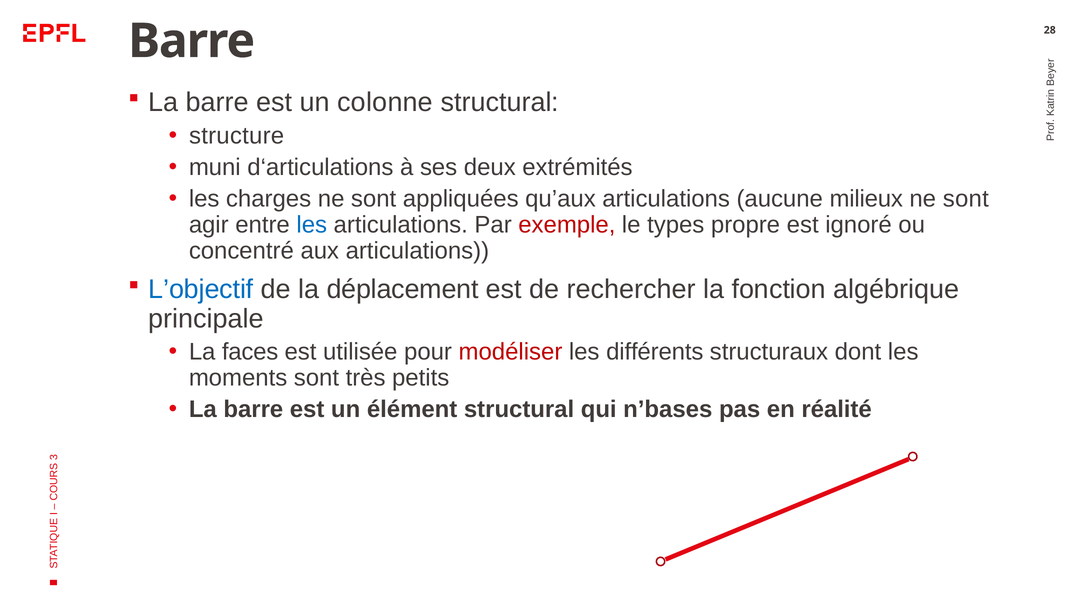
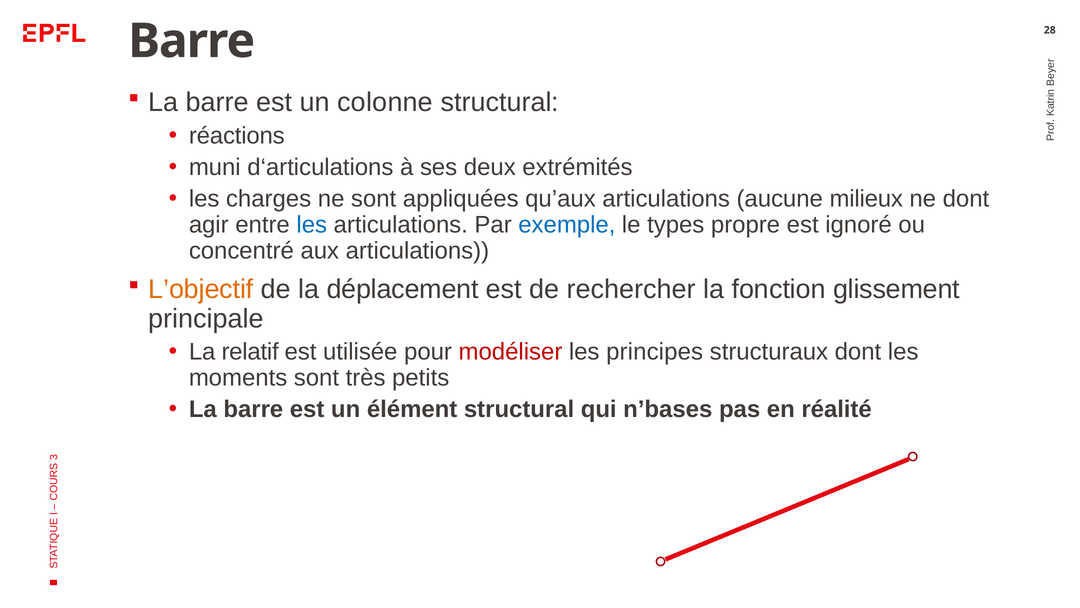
structure: structure -> réactions
sont at (966, 199): sont -> dont
exemple colour: red -> blue
L’objectif colour: blue -> orange
algébrique: algébrique -> glissement
faces: faces -> relatif
différents: différents -> principes
